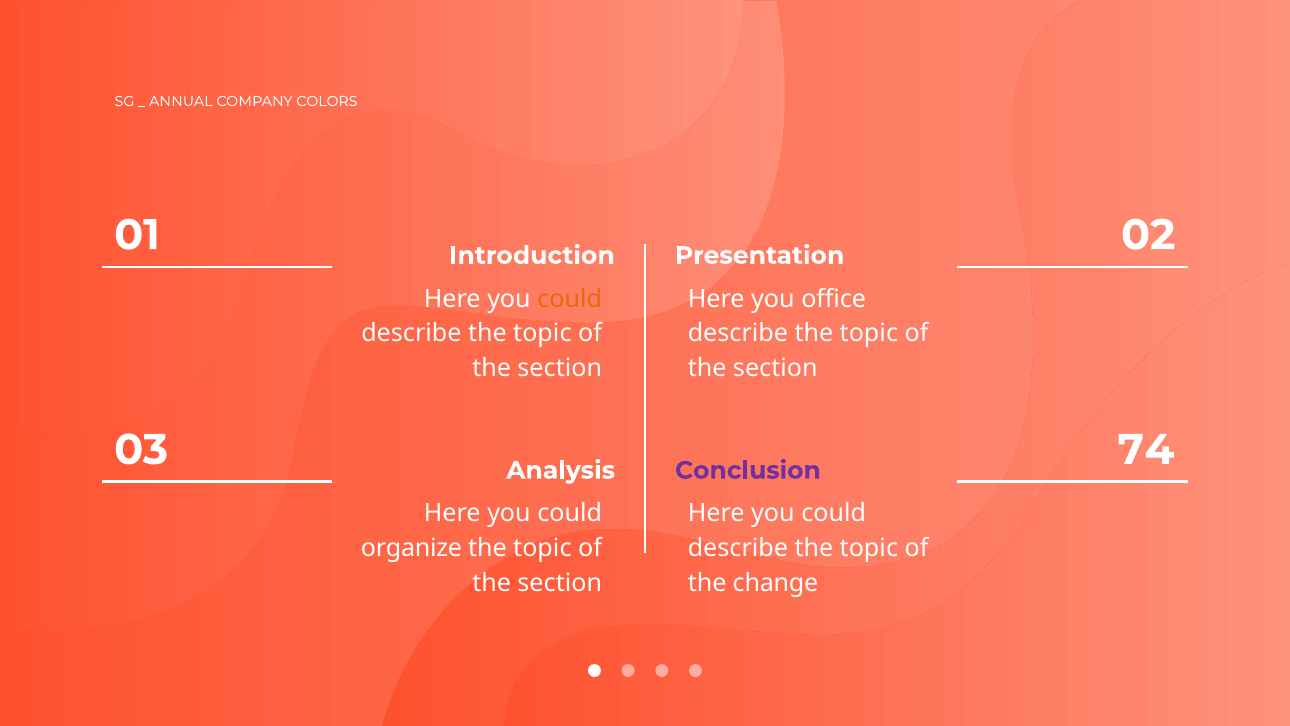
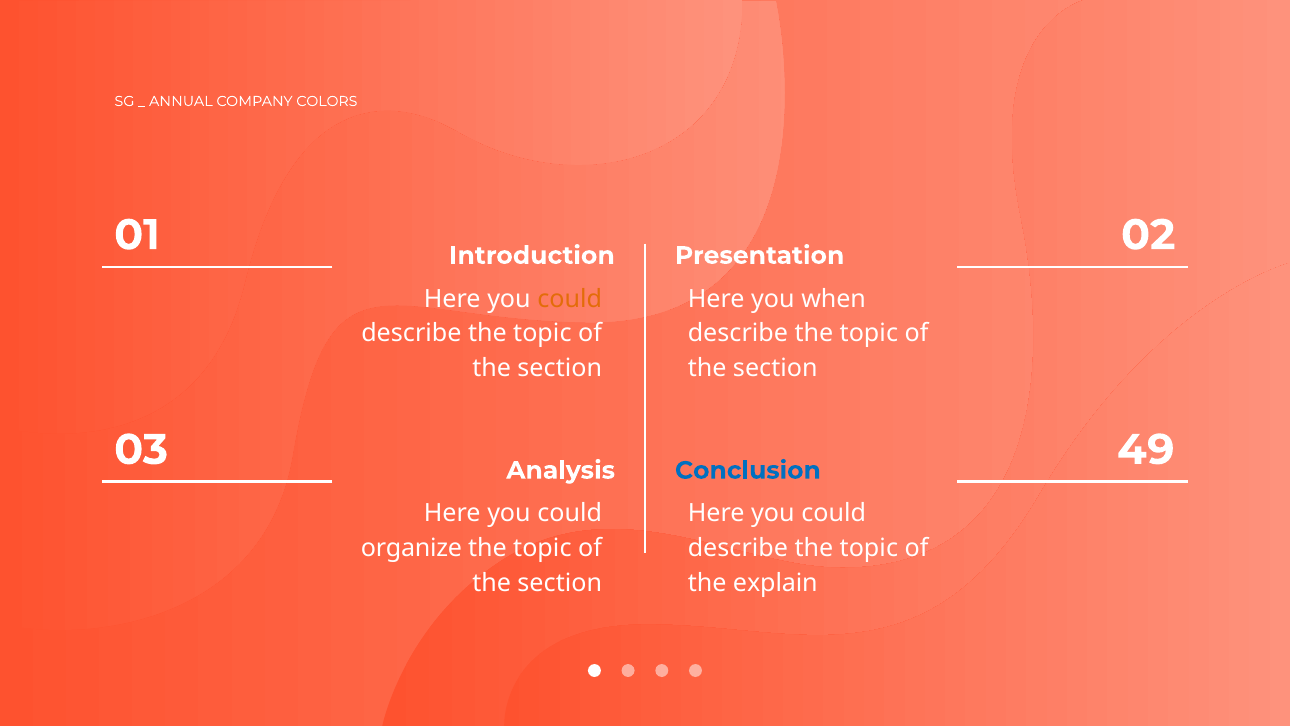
office: office -> when
74: 74 -> 49
Conclusion colour: purple -> blue
change: change -> explain
